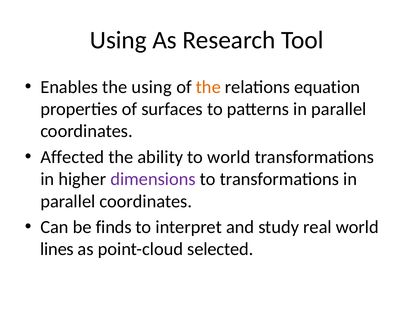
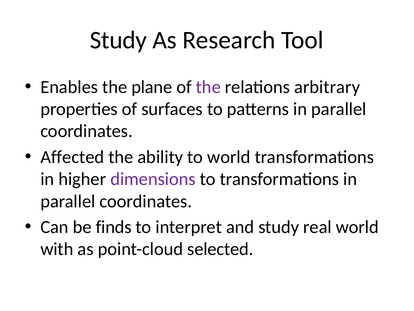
Using at (118, 40): Using -> Study
the using: using -> plane
the at (208, 87) colour: orange -> purple
equation: equation -> arbitrary
lines: lines -> with
